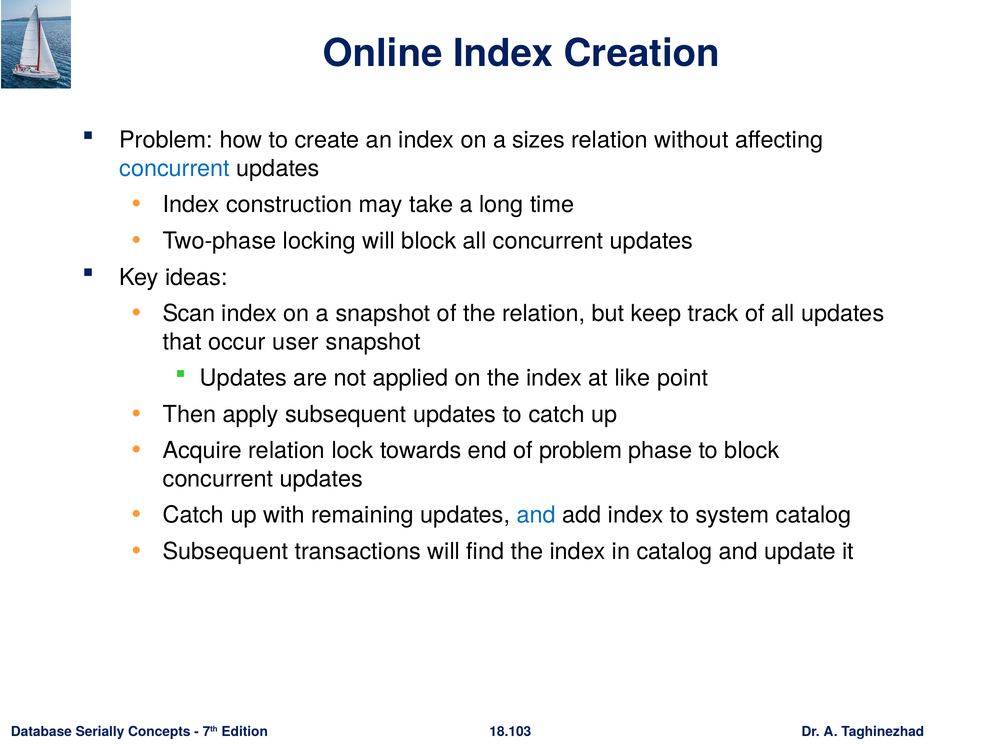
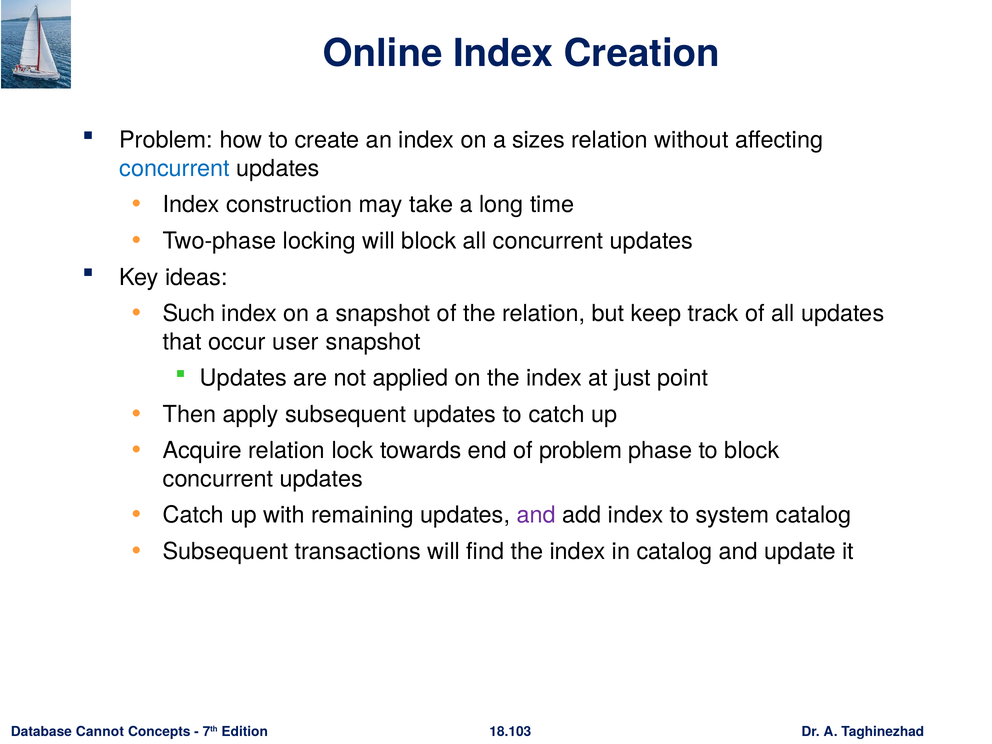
Scan: Scan -> Such
like: like -> just
and at (536, 515) colour: blue -> purple
Serially: Serially -> Cannot
